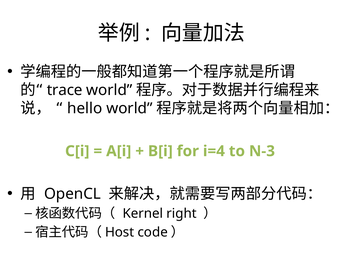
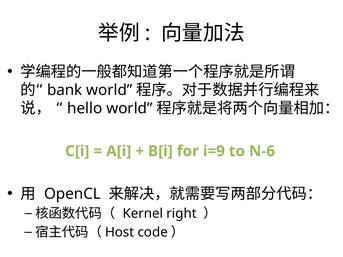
trace: trace -> bank
i=4: i=4 -> i=9
N-3: N-3 -> N-6
